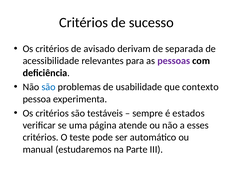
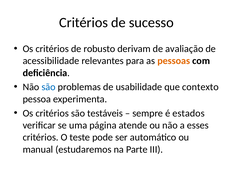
avisado: avisado -> robusto
separada: separada -> avaliação
pessoas colour: purple -> orange
